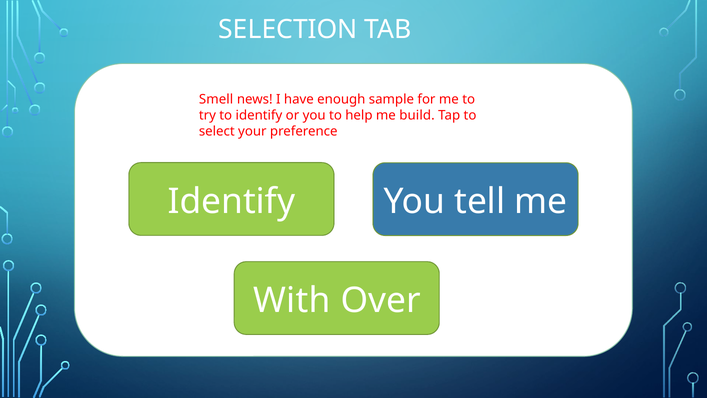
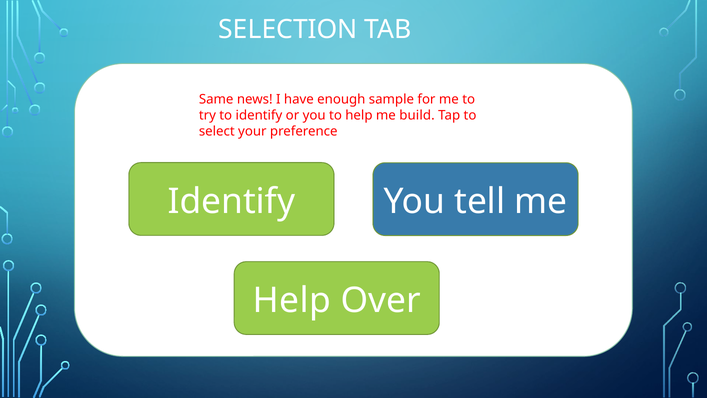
Smell: Smell -> Same
With at (292, 300): With -> Help
